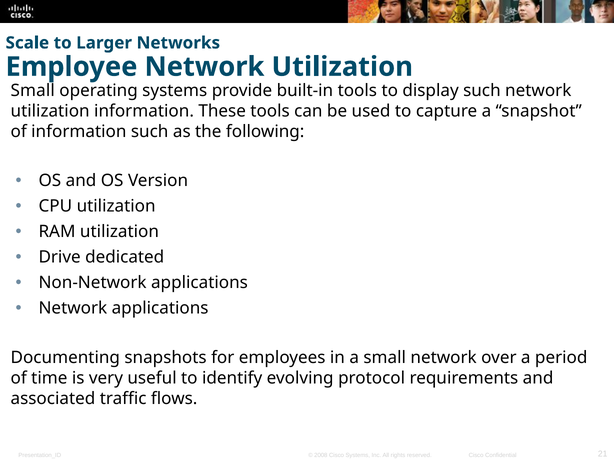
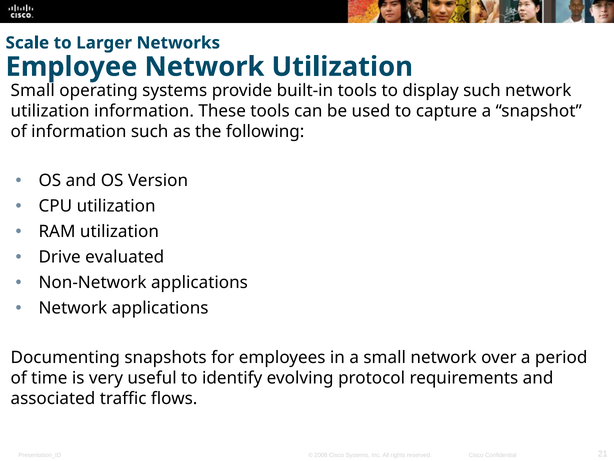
dedicated: dedicated -> evaluated
